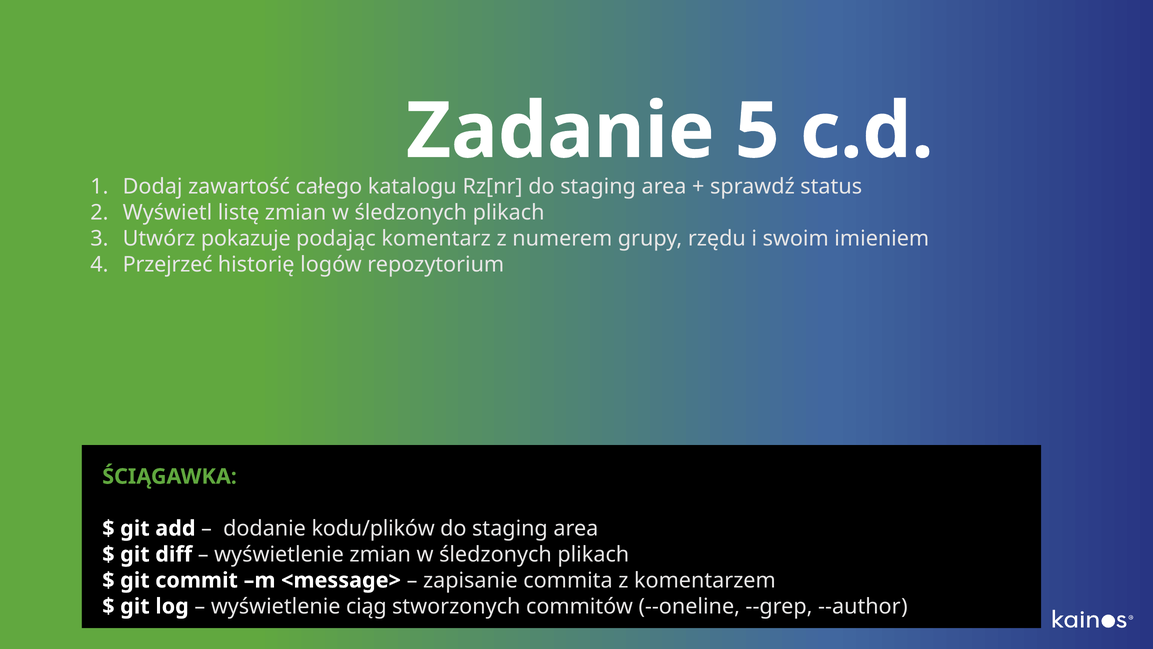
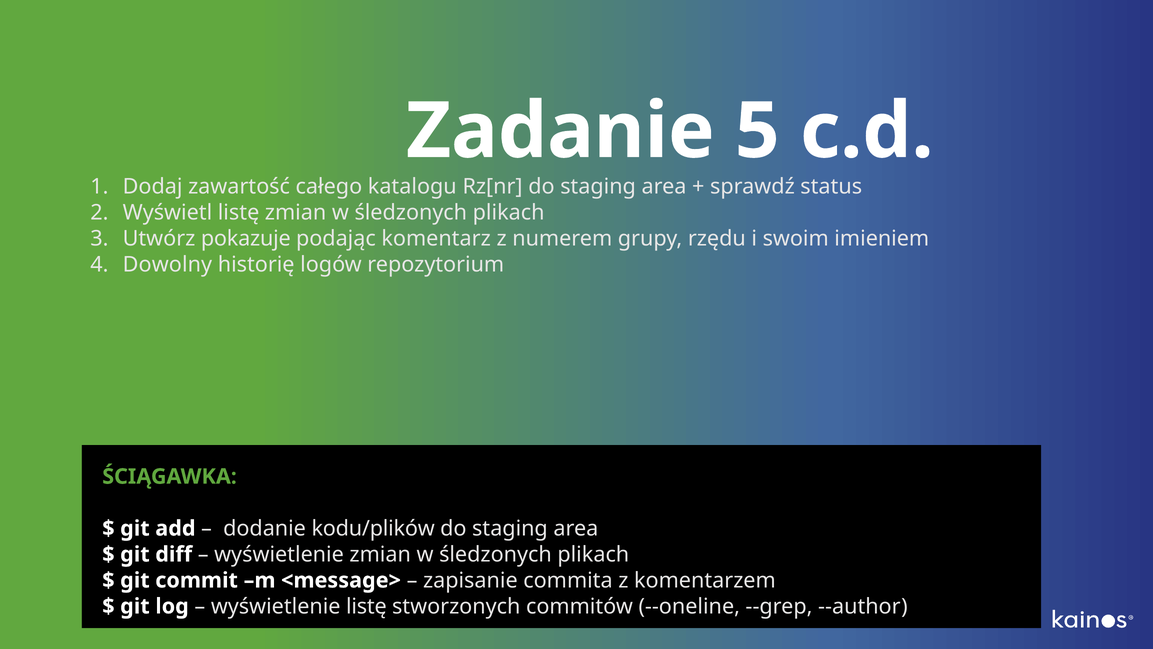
Przejrzeć: Przejrzeć -> Dowolny
wyświetlenie ciąg: ciąg -> listę
